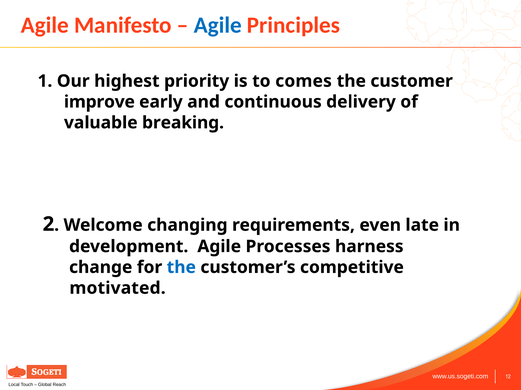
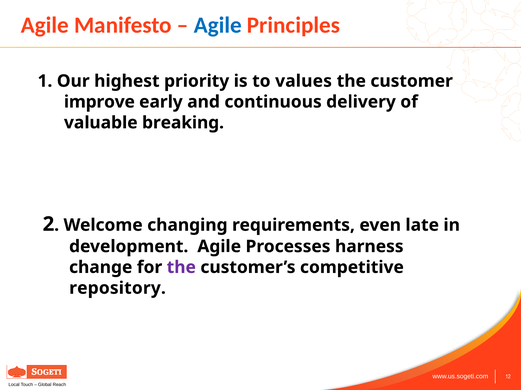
comes: comes -> values
the at (181, 268) colour: blue -> purple
motivated: motivated -> repository
